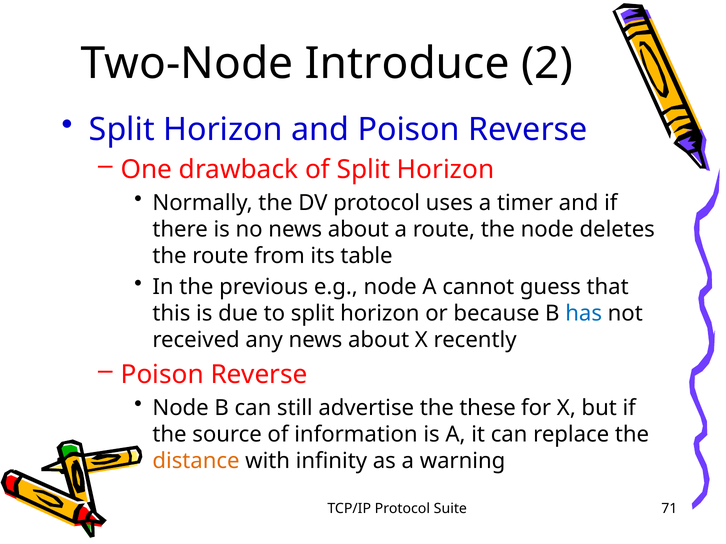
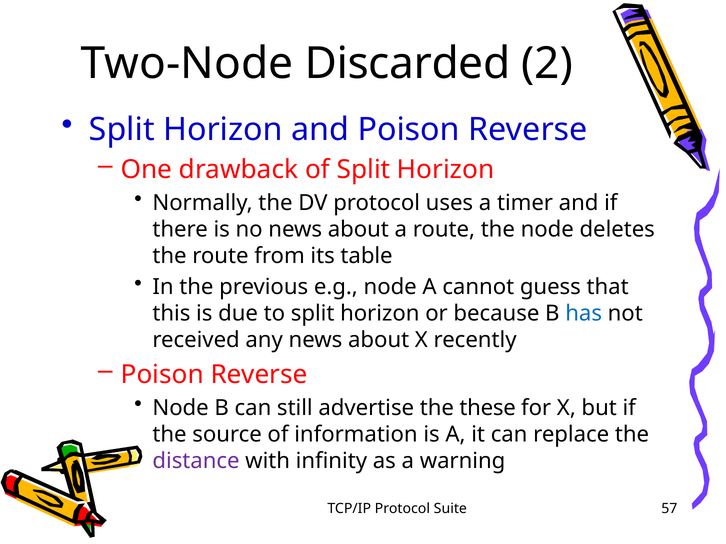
Introduce: Introduce -> Discarded
distance colour: orange -> purple
71: 71 -> 57
